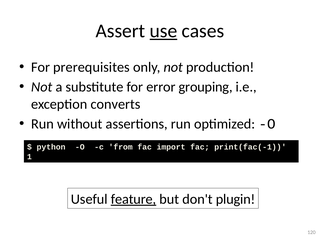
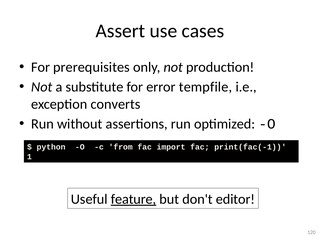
use underline: present -> none
grouping: grouping -> tempfile
plugin: plugin -> editor
